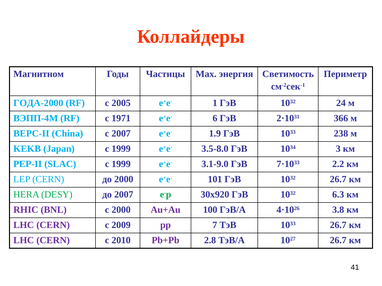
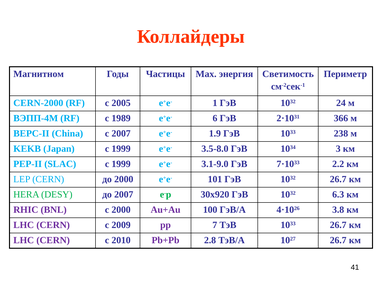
ГОДА-2000: ГОДА-2000 -> CERN-2000
1971: 1971 -> 1989
